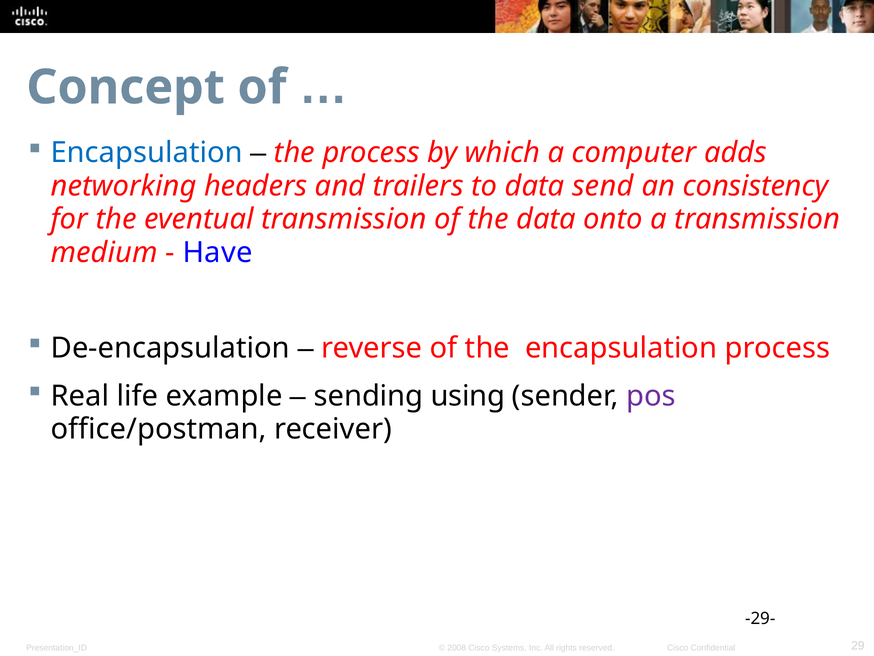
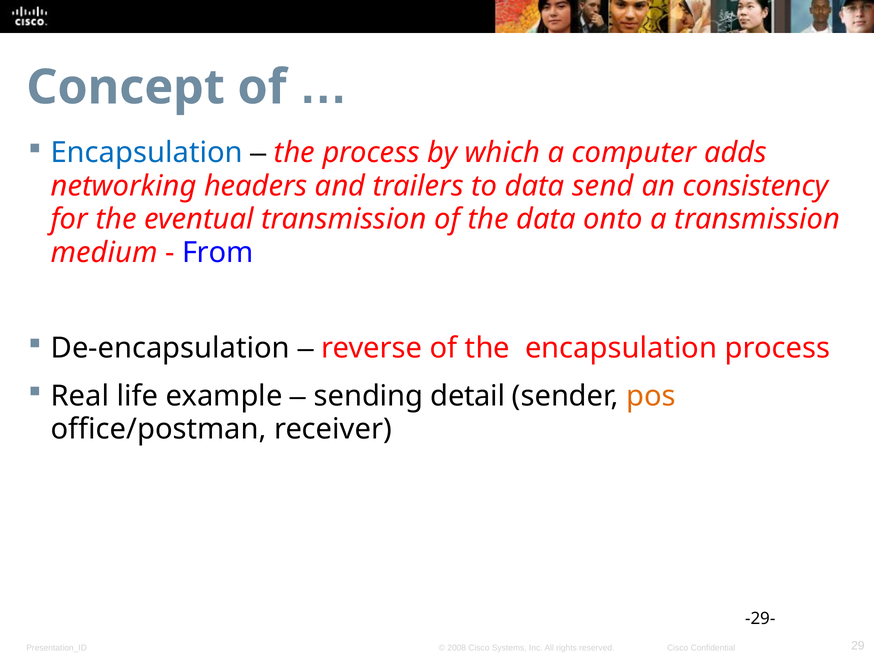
Have: Have -> From
using: using -> detail
pos colour: purple -> orange
